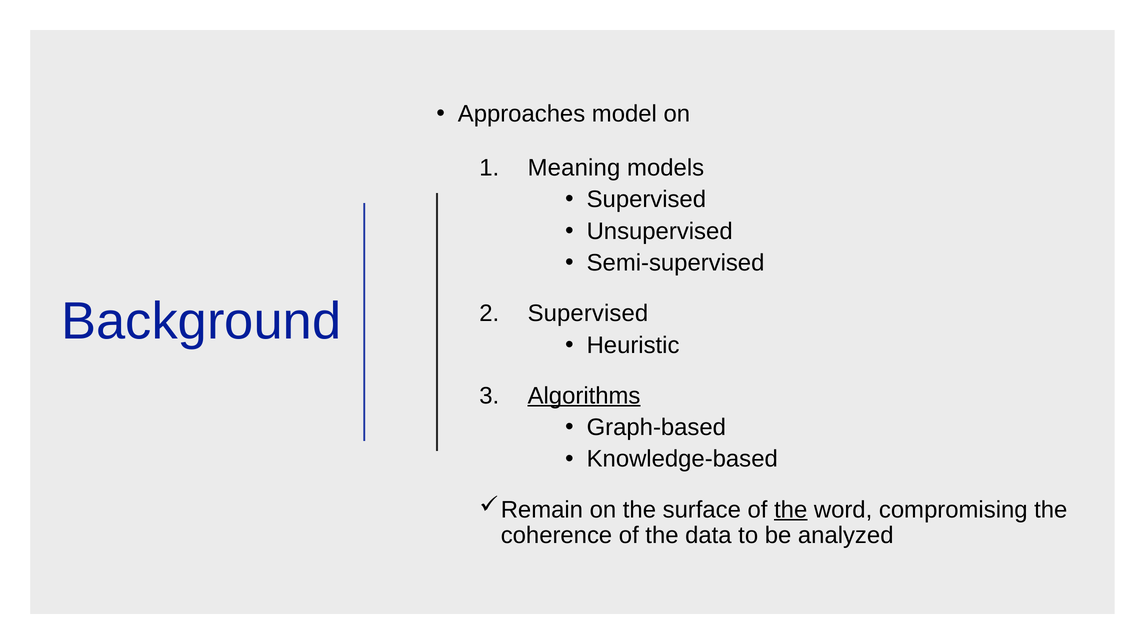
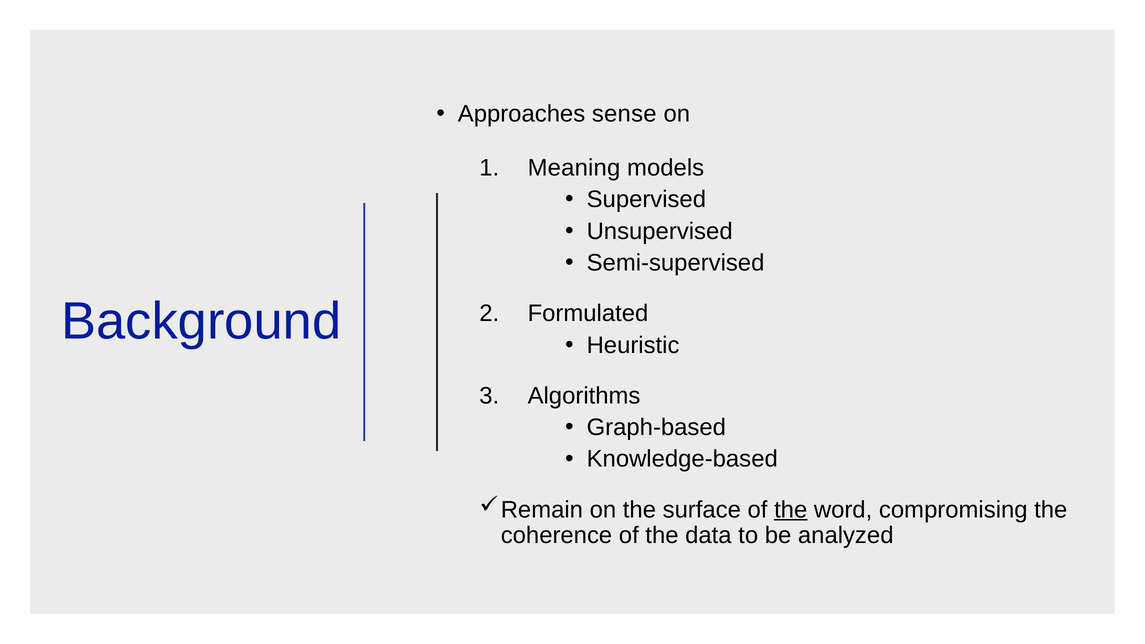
model: model -> sense
Supervised at (588, 313): Supervised -> Formulated
Algorithms underline: present -> none
